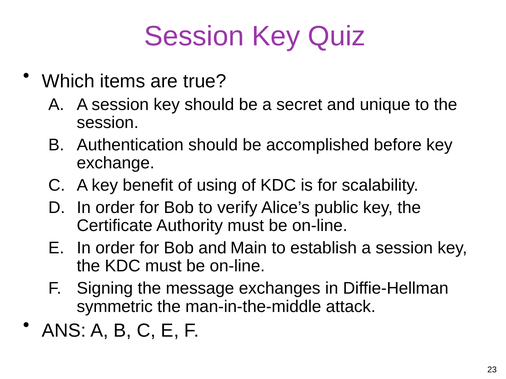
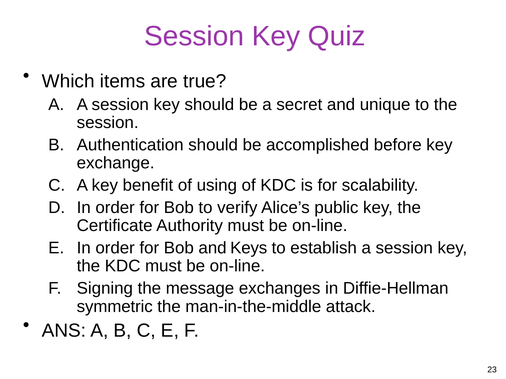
Main: Main -> Keys
